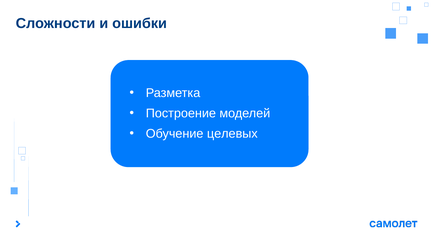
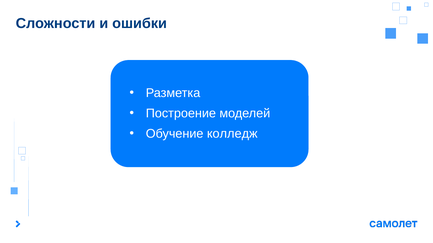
целевых: целевых -> колледж
